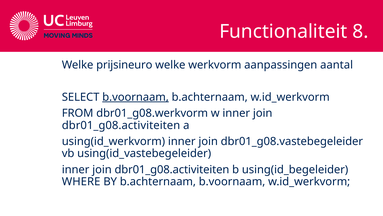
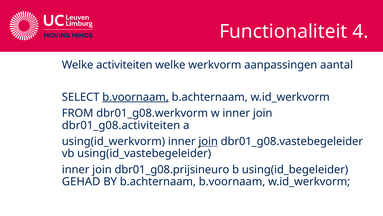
8: 8 -> 4
prijsineuro: prijsineuro -> activiteiten
join at (208, 141) underline: none -> present
dbr01_g08.activiteiten at (172, 169): dbr01_g08.activiteiten -> dbr01_g08.prijsineuro
WHERE: WHERE -> GEHAD
